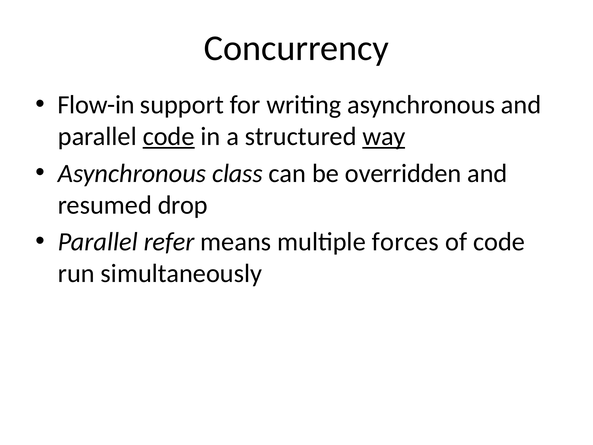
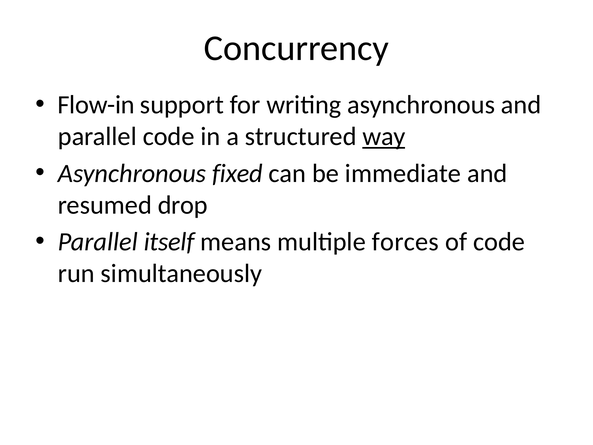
code at (169, 136) underline: present -> none
class: class -> fixed
overridden: overridden -> immediate
refer: refer -> itself
